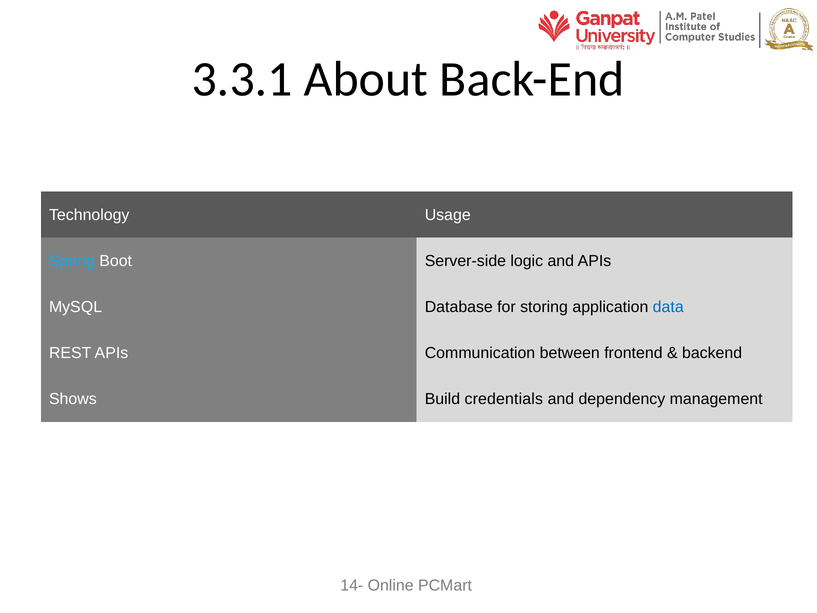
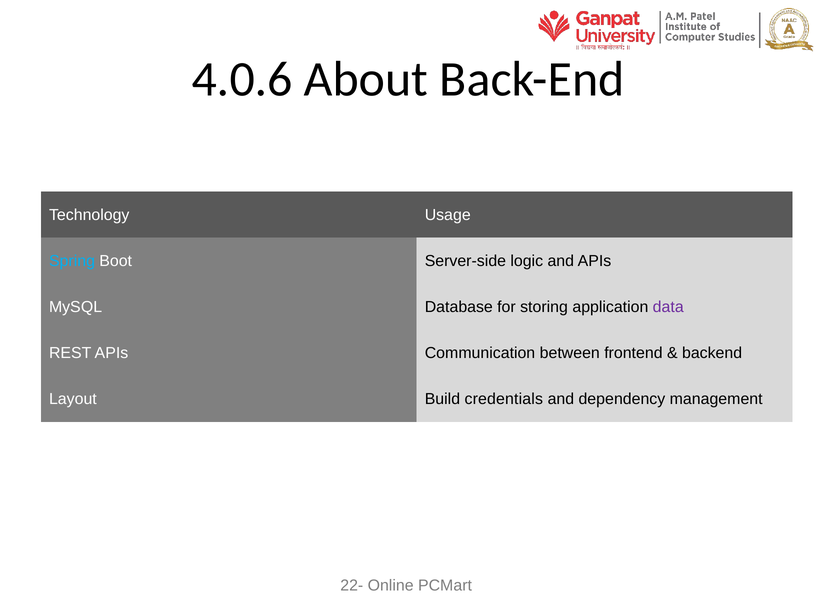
3.3.1: 3.3.1 -> 4.0.6
data colour: blue -> purple
Shows: Shows -> Layout
14-: 14- -> 22-
